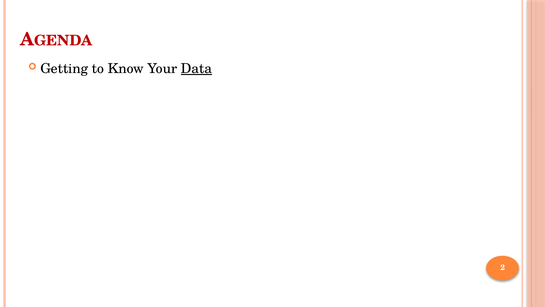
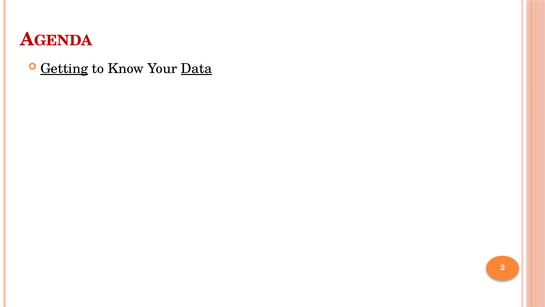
Getting underline: none -> present
